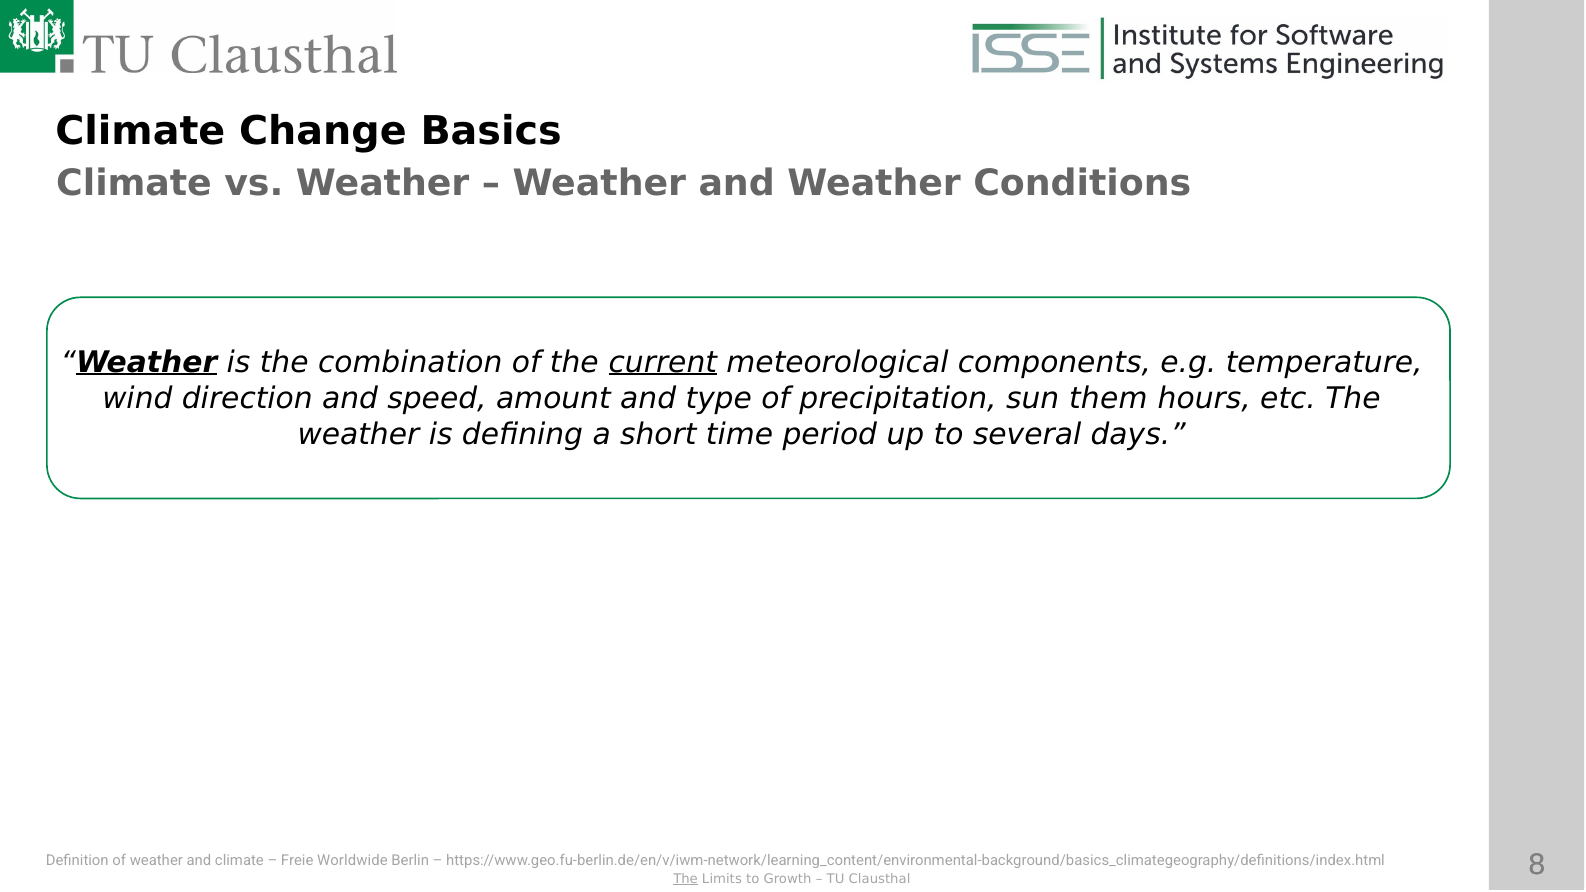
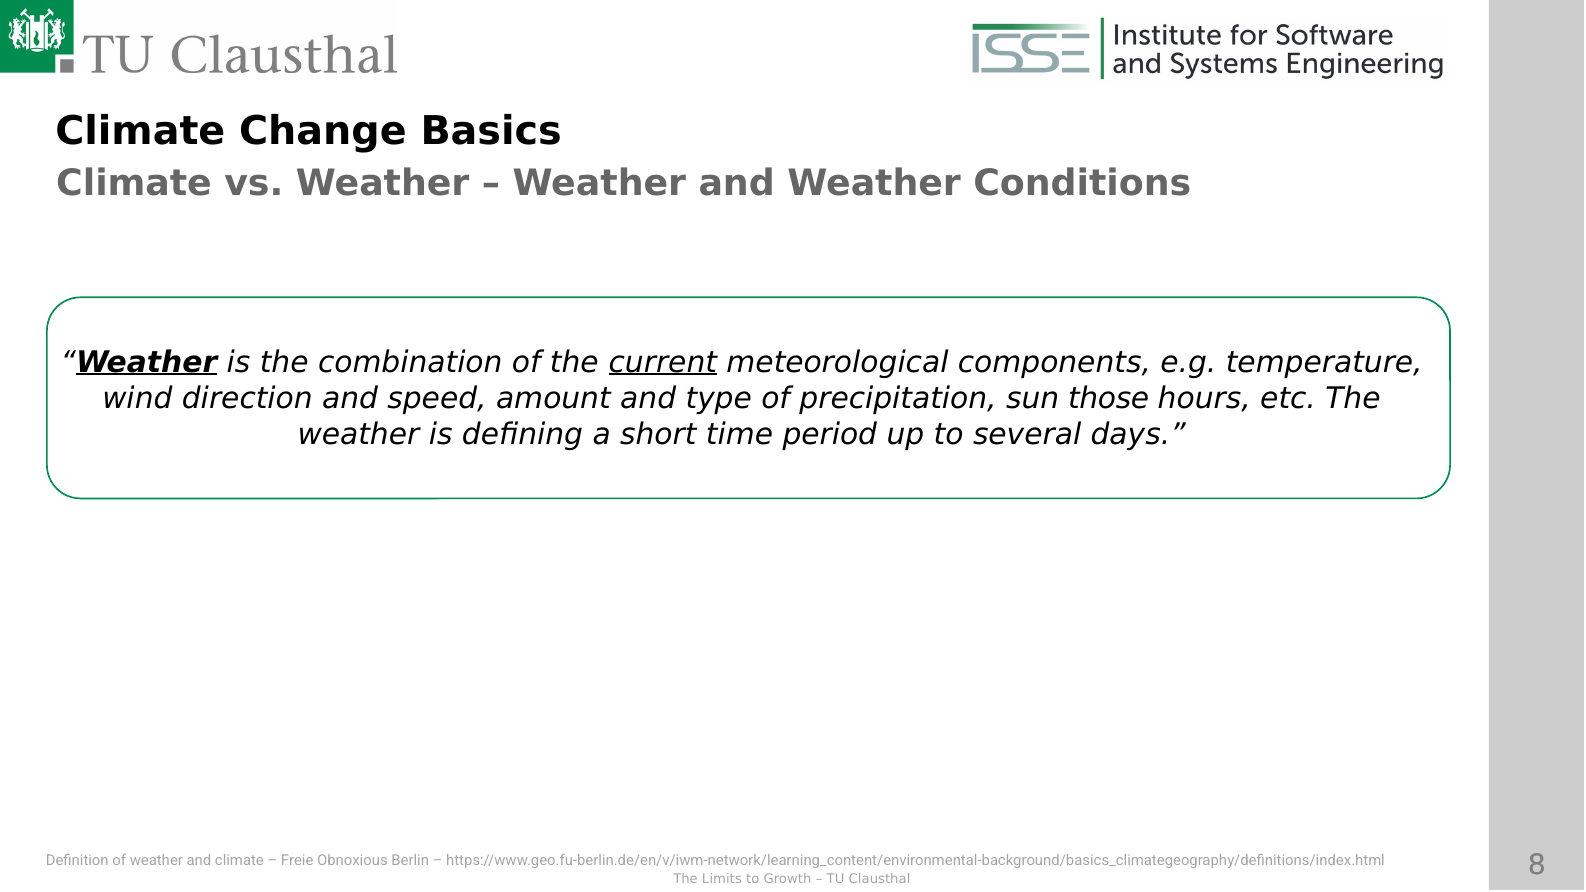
them: them -> those
Worldwide: Worldwide -> Obnoxious
The at (686, 879) underline: present -> none
